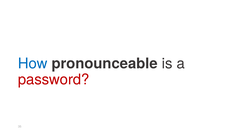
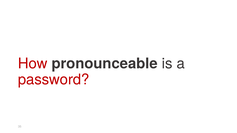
How colour: blue -> red
